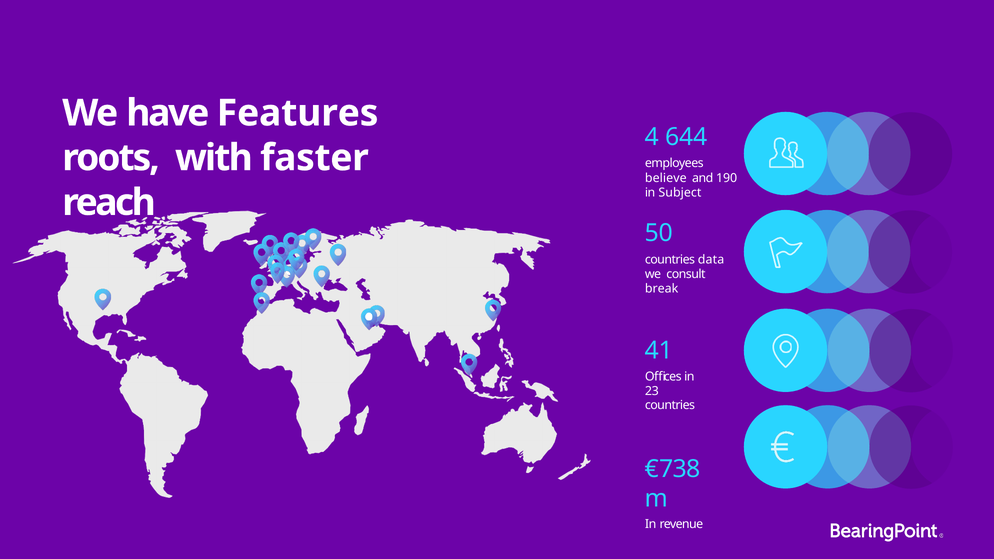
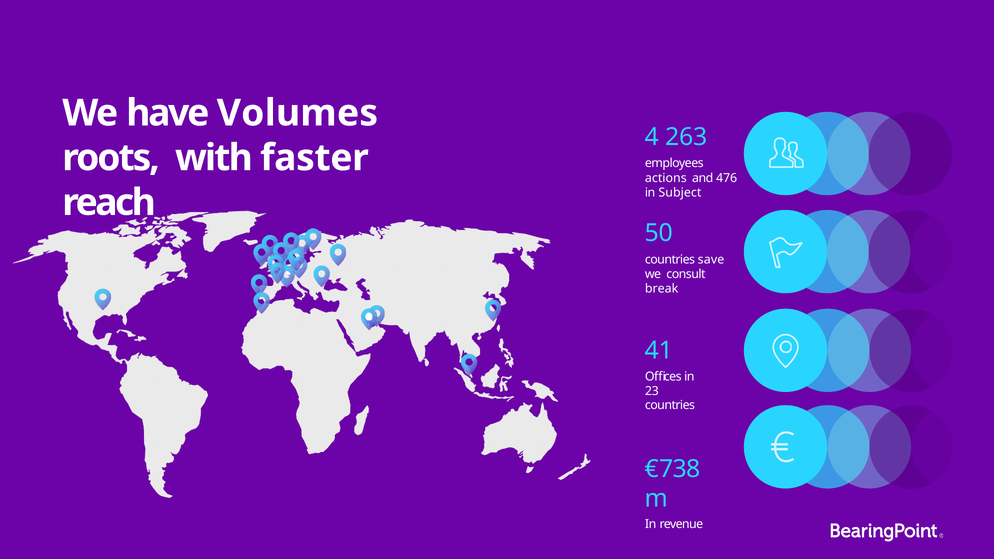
Features: Features -> Volumes
644: 644 -> 263
believe: believe -> actions
190: 190 -> 476
data: data -> save
